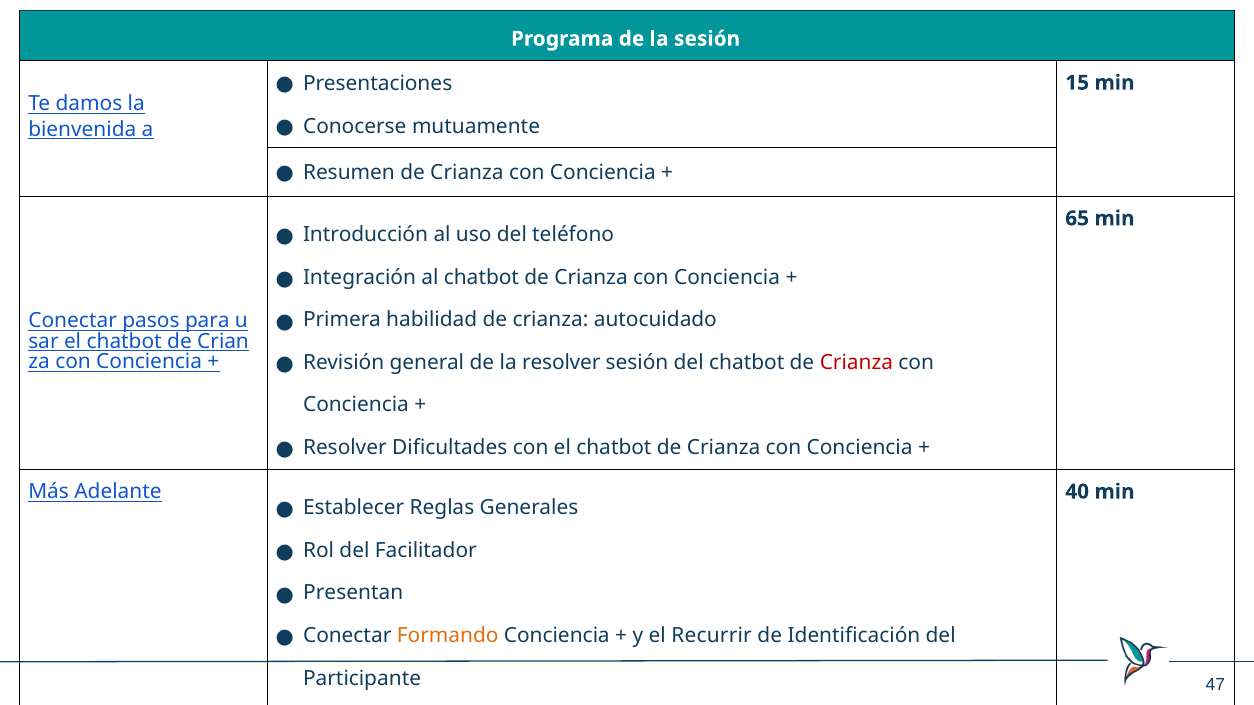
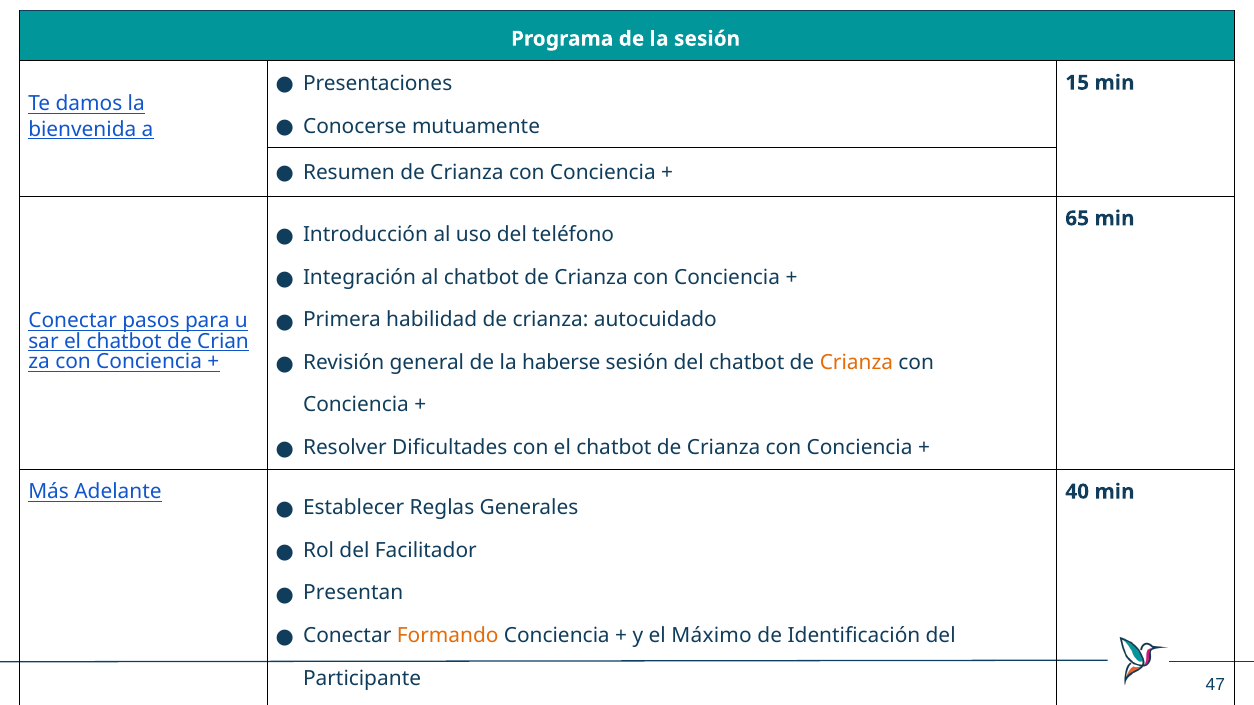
la resolver: resolver -> haberse
Crianza at (856, 363) colour: red -> orange
Recurrir: Recurrir -> Máximo
